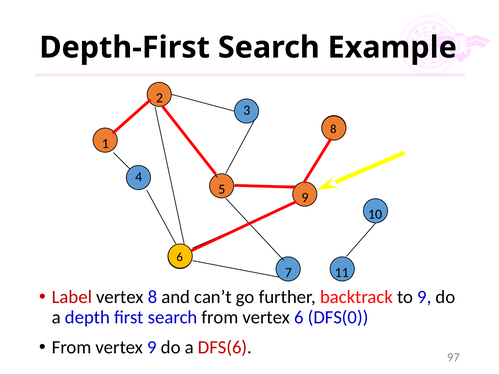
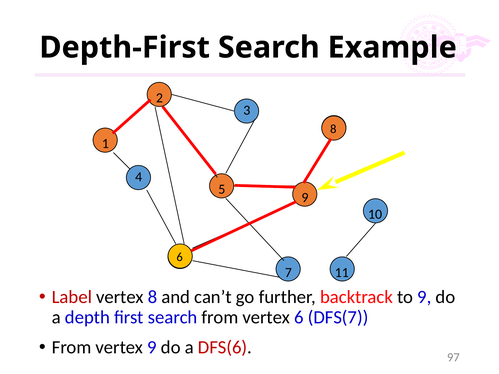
DFS(0: DFS(0 -> DFS(7
